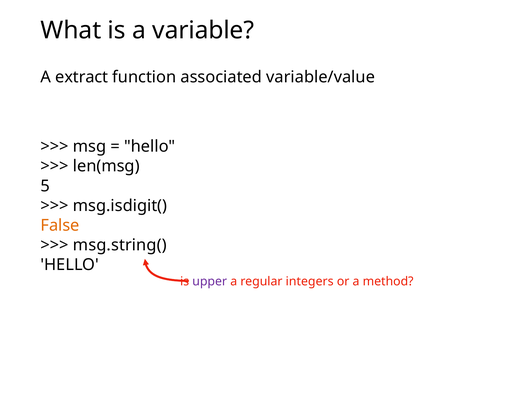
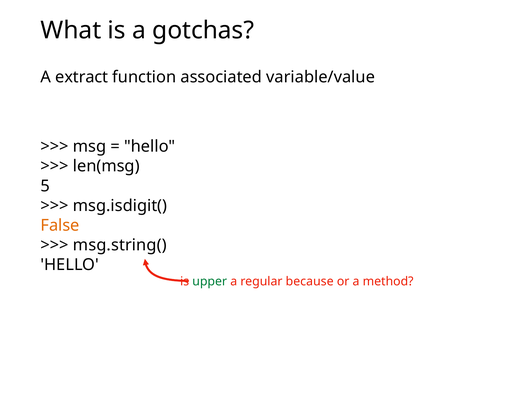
variable: variable -> gotchas
upper colour: purple -> green
integers: integers -> because
